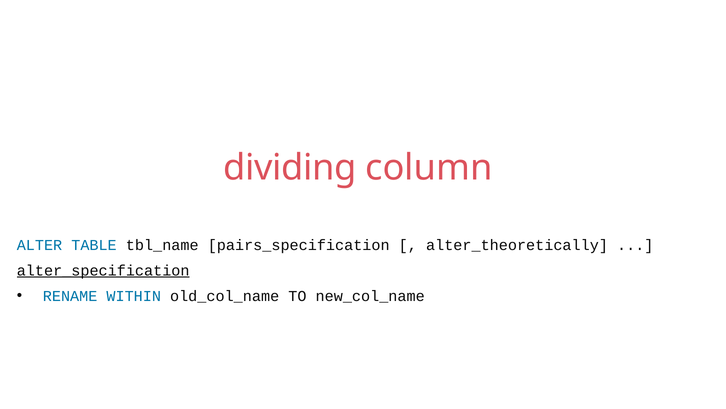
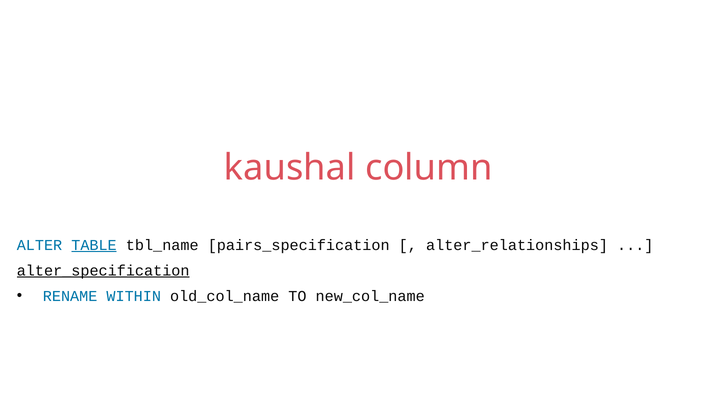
dividing: dividing -> kaushal
TABLE underline: none -> present
alter_theoretically: alter_theoretically -> alter_relationships
